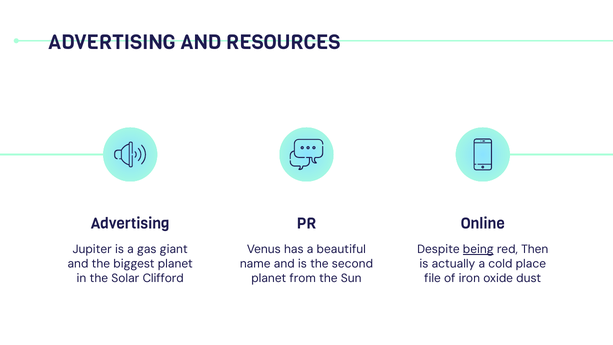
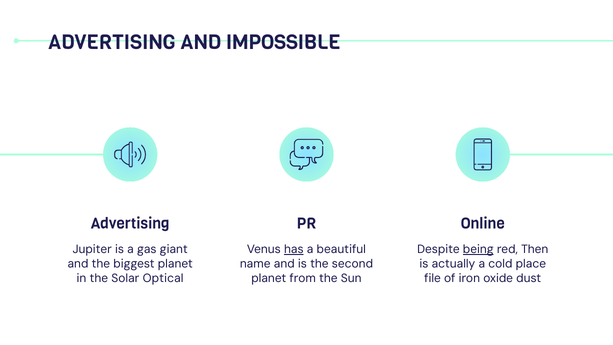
RESOURCES: RESOURCES -> IMPOSSIBLE
has underline: none -> present
Clifford: Clifford -> Optical
